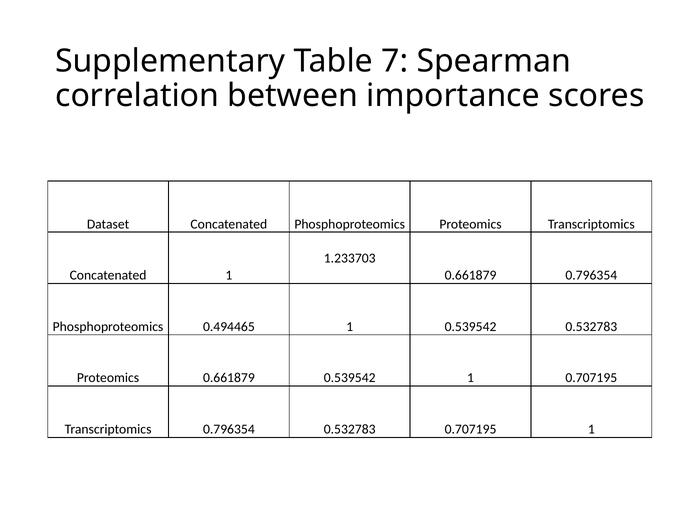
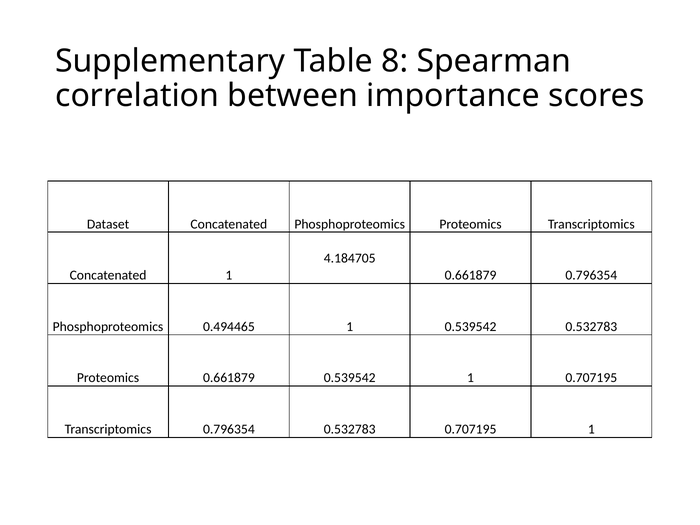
7: 7 -> 8
1.233703: 1.233703 -> 4.184705
